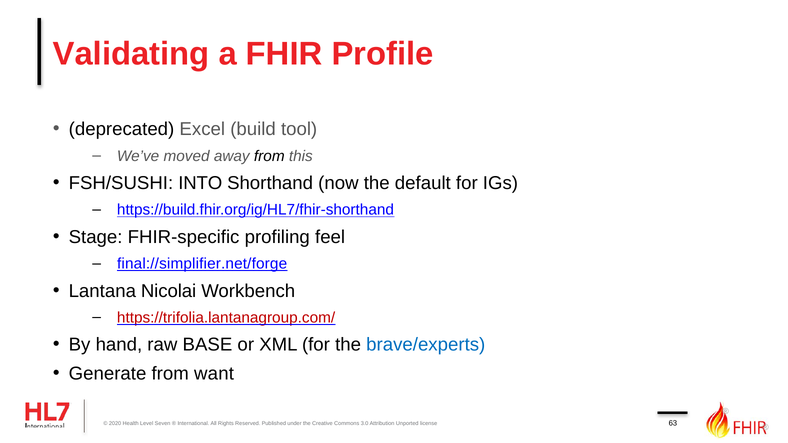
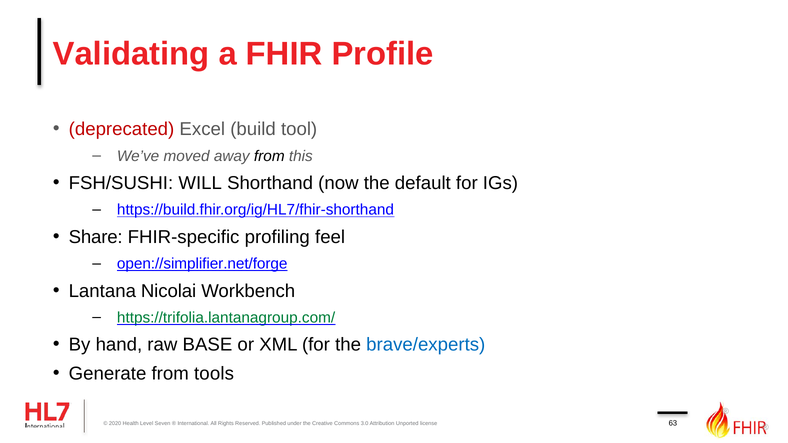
deprecated colour: black -> red
INTO: INTO -> WILL
Stage: Stage -> Share
final://simplifier.net/forge: final://simplifier.net/forge -> open://simplifier.net/forge
https://trifolia.lantanagroup.com/ colour: red -> green
want: want -> tools
